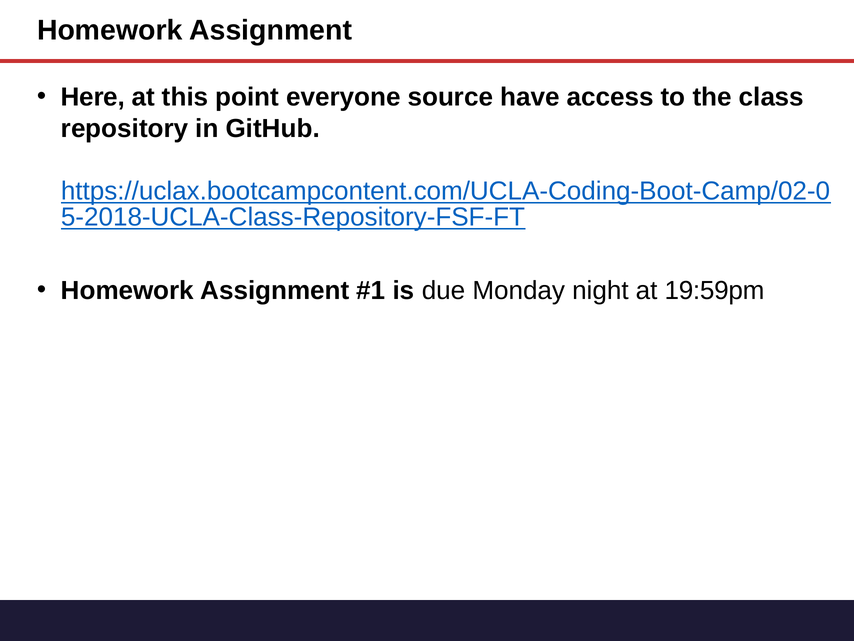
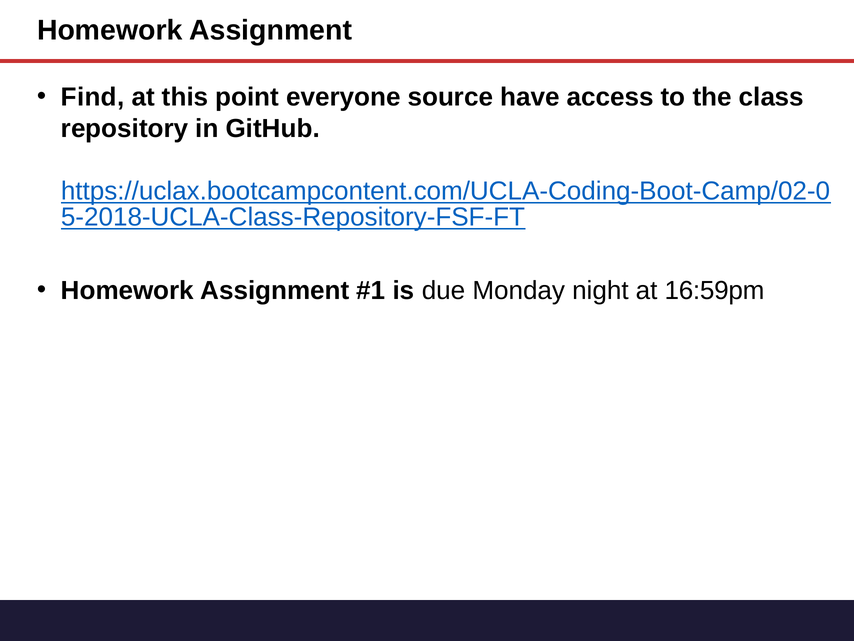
Here: Here -> Find
19:59pm: 19:59pm -> 16:59pm
